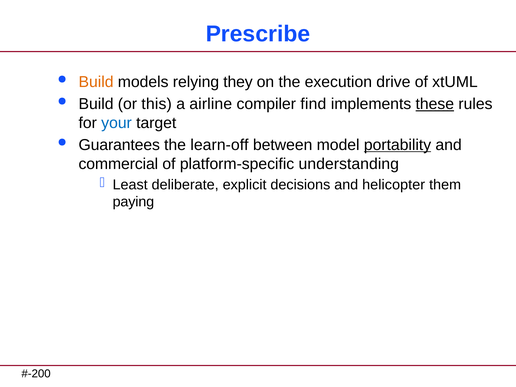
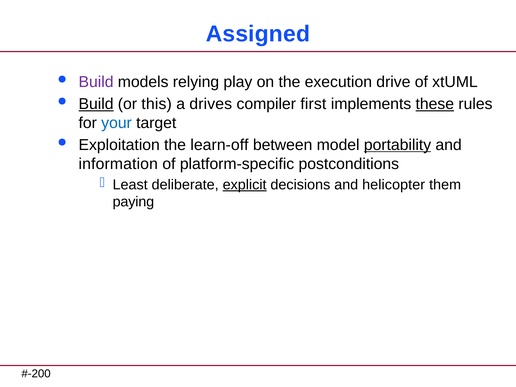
Prescribe: Prescribe -> Assigned
Build at (96, 82) colour: orange -> purple
they: they -> play
Build at (96, 104) underline: none -> present
airline: airline -> drives
find: find -> first
Guarantees: Guarantees -> Exploitation
commercial: commercial -> information
understanding: understanding -> postconditions
explicit underline: none -> present
